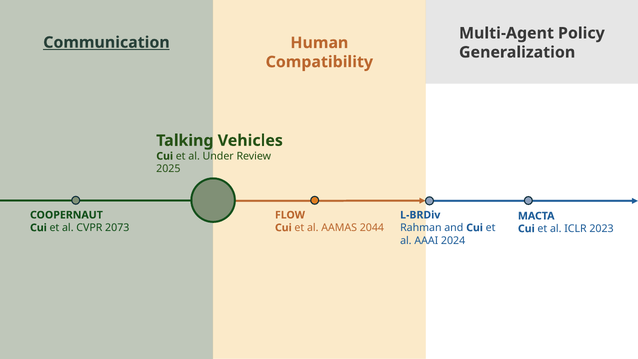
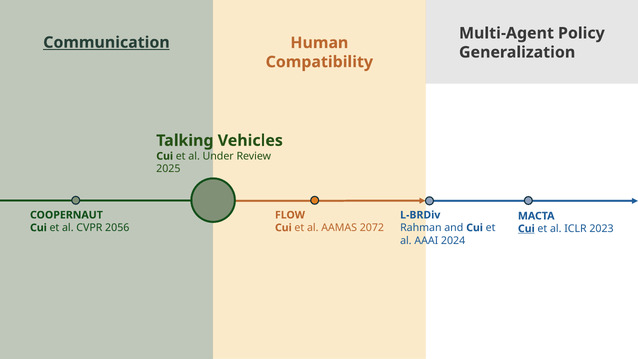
2073: 2073 -> 2056
2044: 2044 -> 2072
Cui at (526, 229) underline: none -> present
